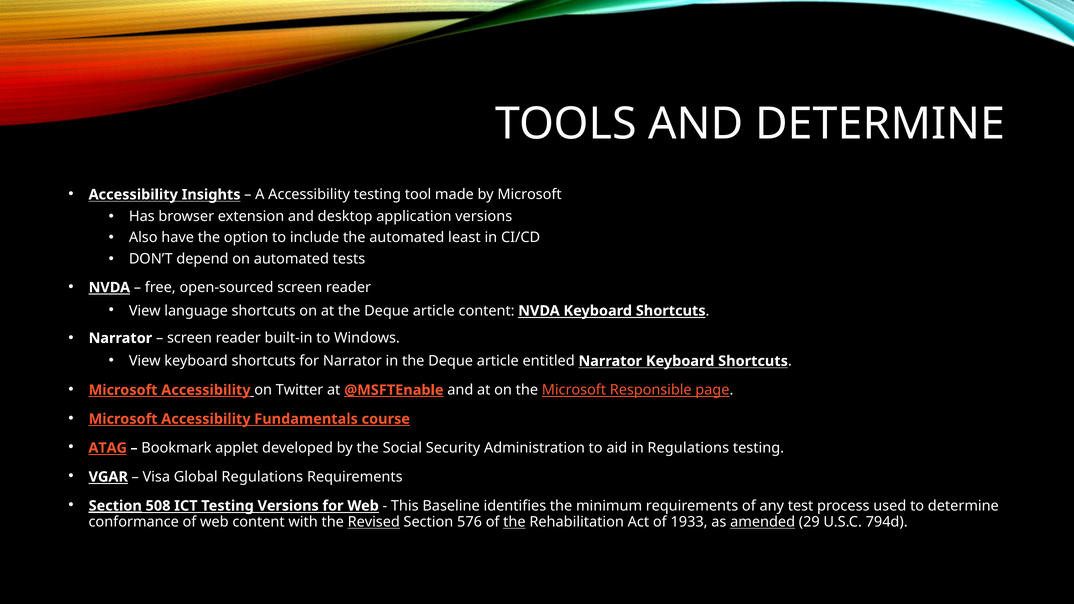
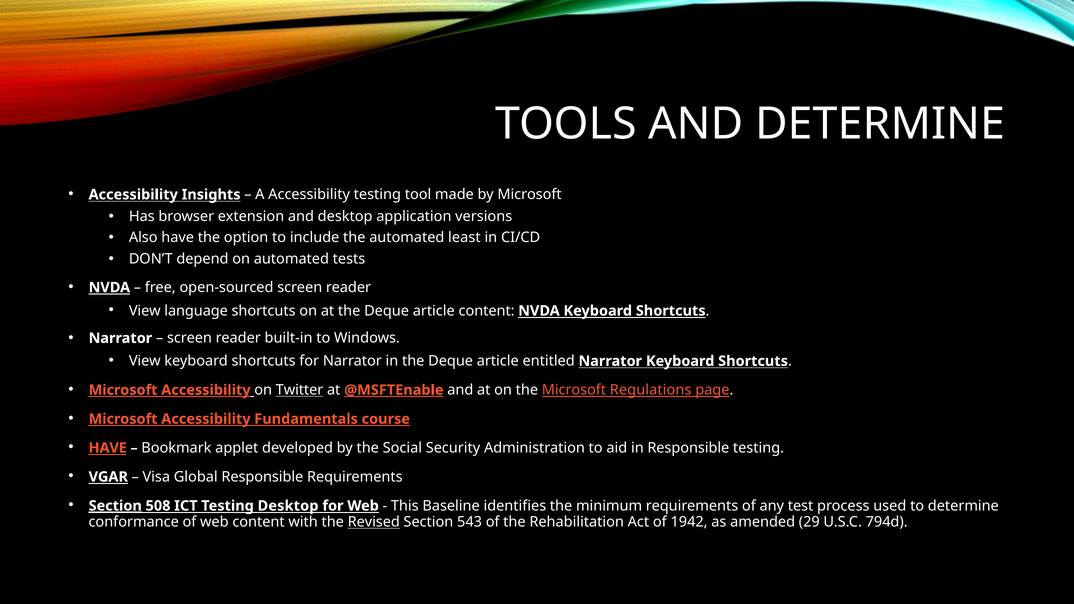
Twitter underline: none -> present
Responsible: Responsible -> Regulations
ATAG at (108, 448): ATAG -> HAVE
in Regulations: Regulations -> Responsible
Global Regulations: Regulations -> Responsible
Testing Versions: Versions -> Desktop
576: 576 -> 543
the at (514, 522) underline: present -> none
1933: 1933 -> 1942
amended underline: present -> none
